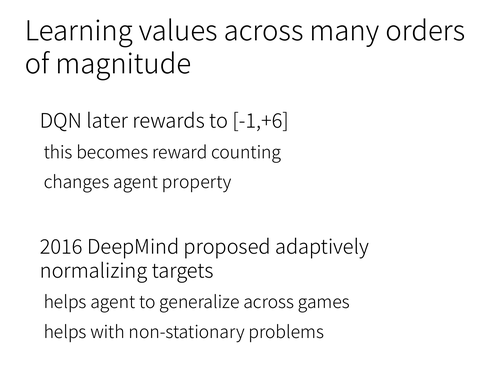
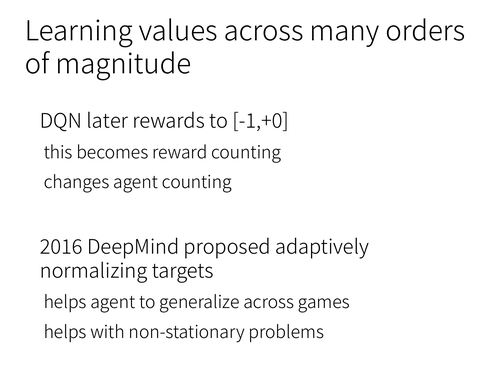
-1,+6: -1,+6 -> -1,+0
agent property: property -> counting
